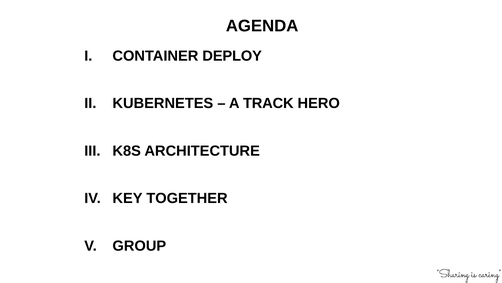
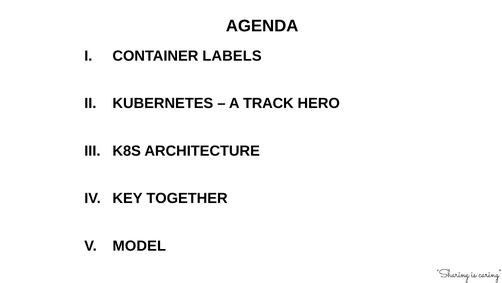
DEPLOY: DEPLOY -> LABELS
GROUP: GROUP -> MODEL
